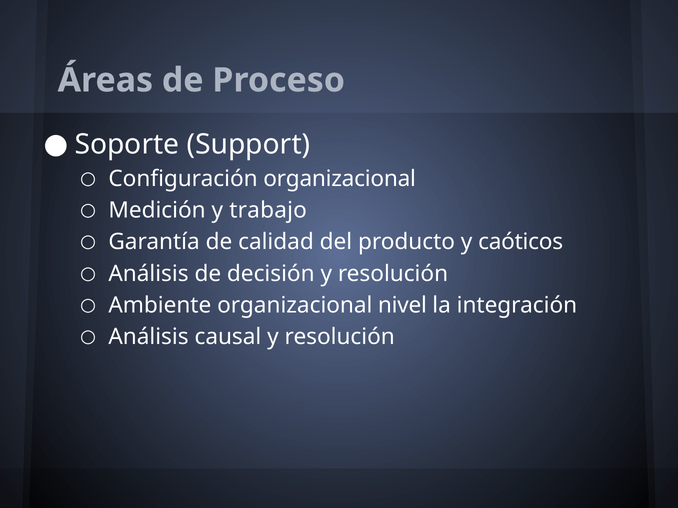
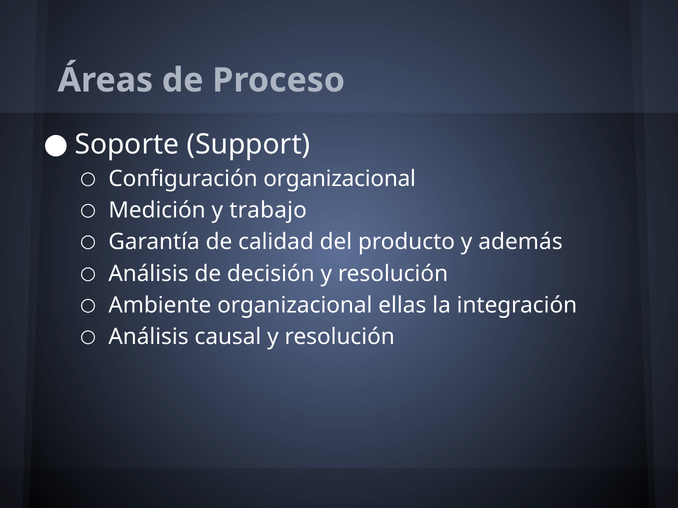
caóticos: caóticos -> además
nivel: nivel -> ellas
